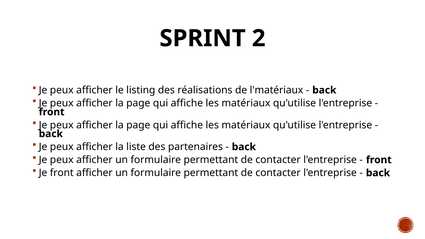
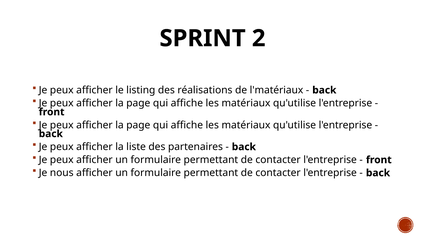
Je front: front -> nous
